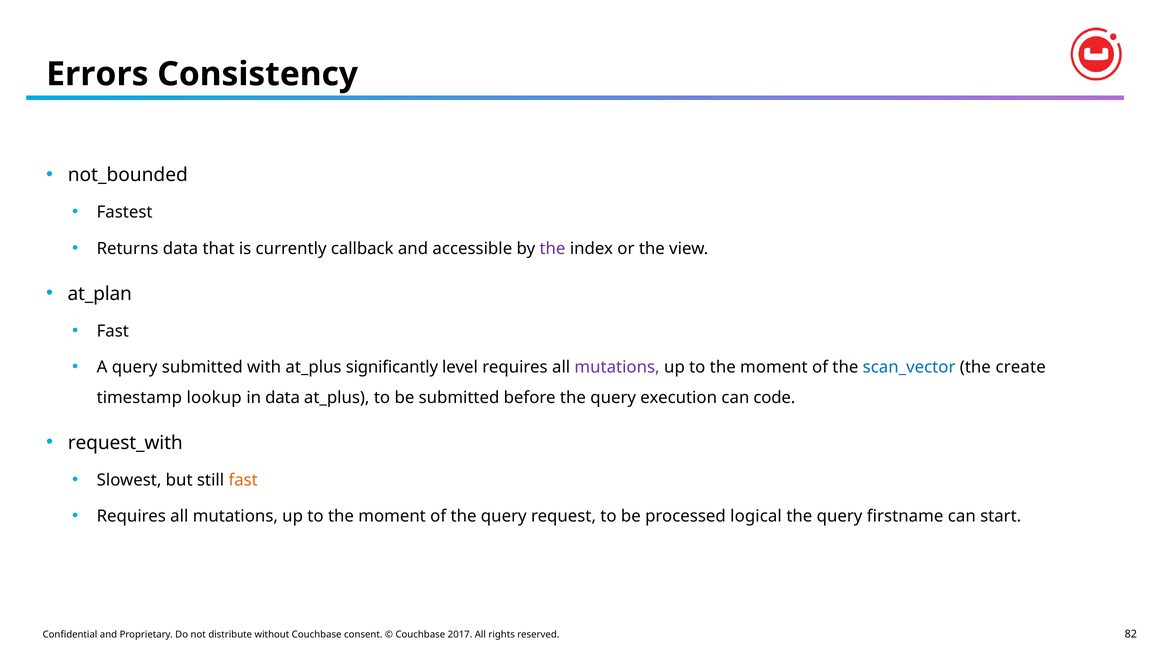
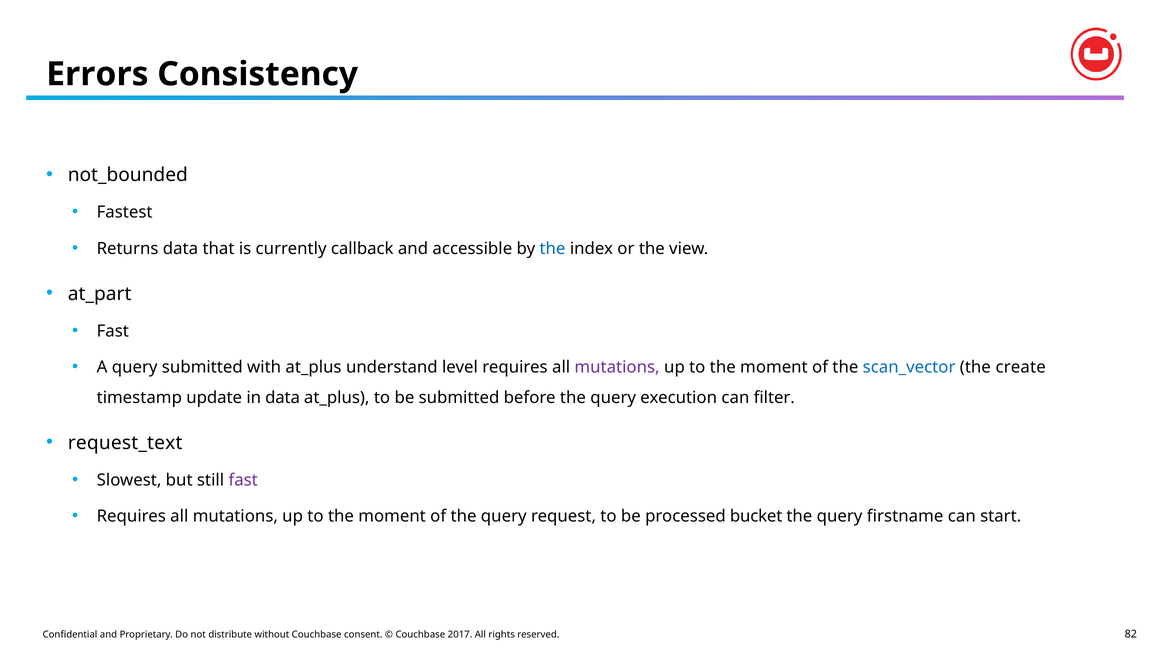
the at (552, 249) colour: purple -> blue
at_plan: at_plan -> at_part
significantly: significantly -> understand
lookup: lookup -> update
code: code -> filter
request_with: request_with -> request_text
fast at (243, 480) colour: orange -> purple
logical: logical -> bucket
